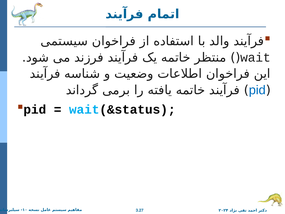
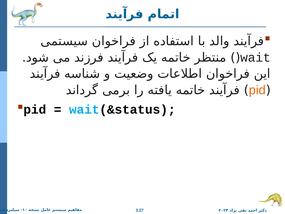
pid at (257, 90) colour: blue -> orange
